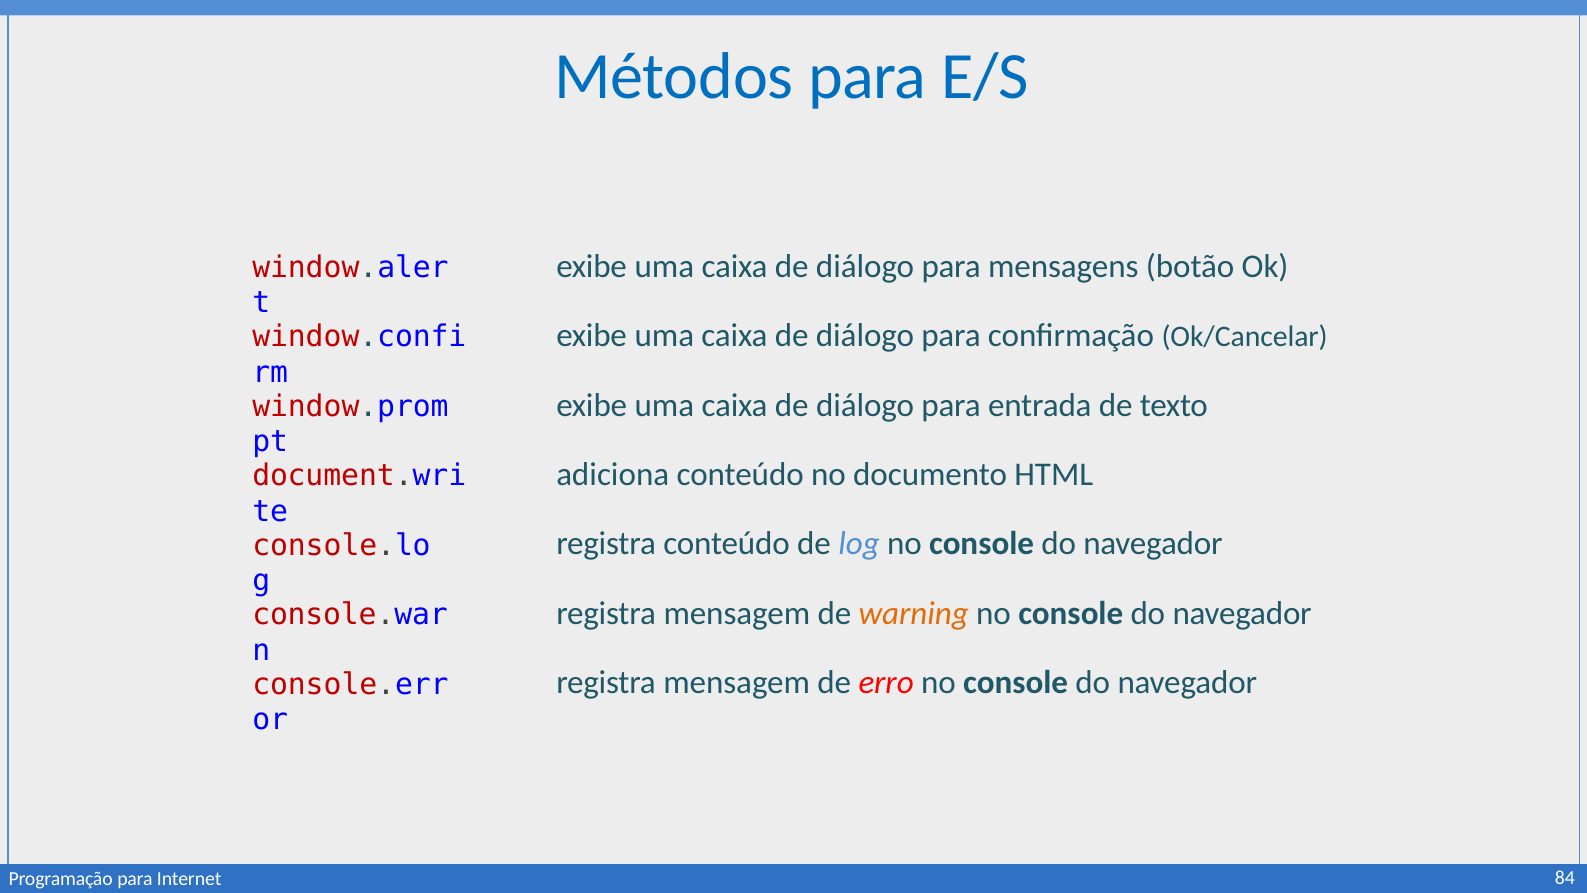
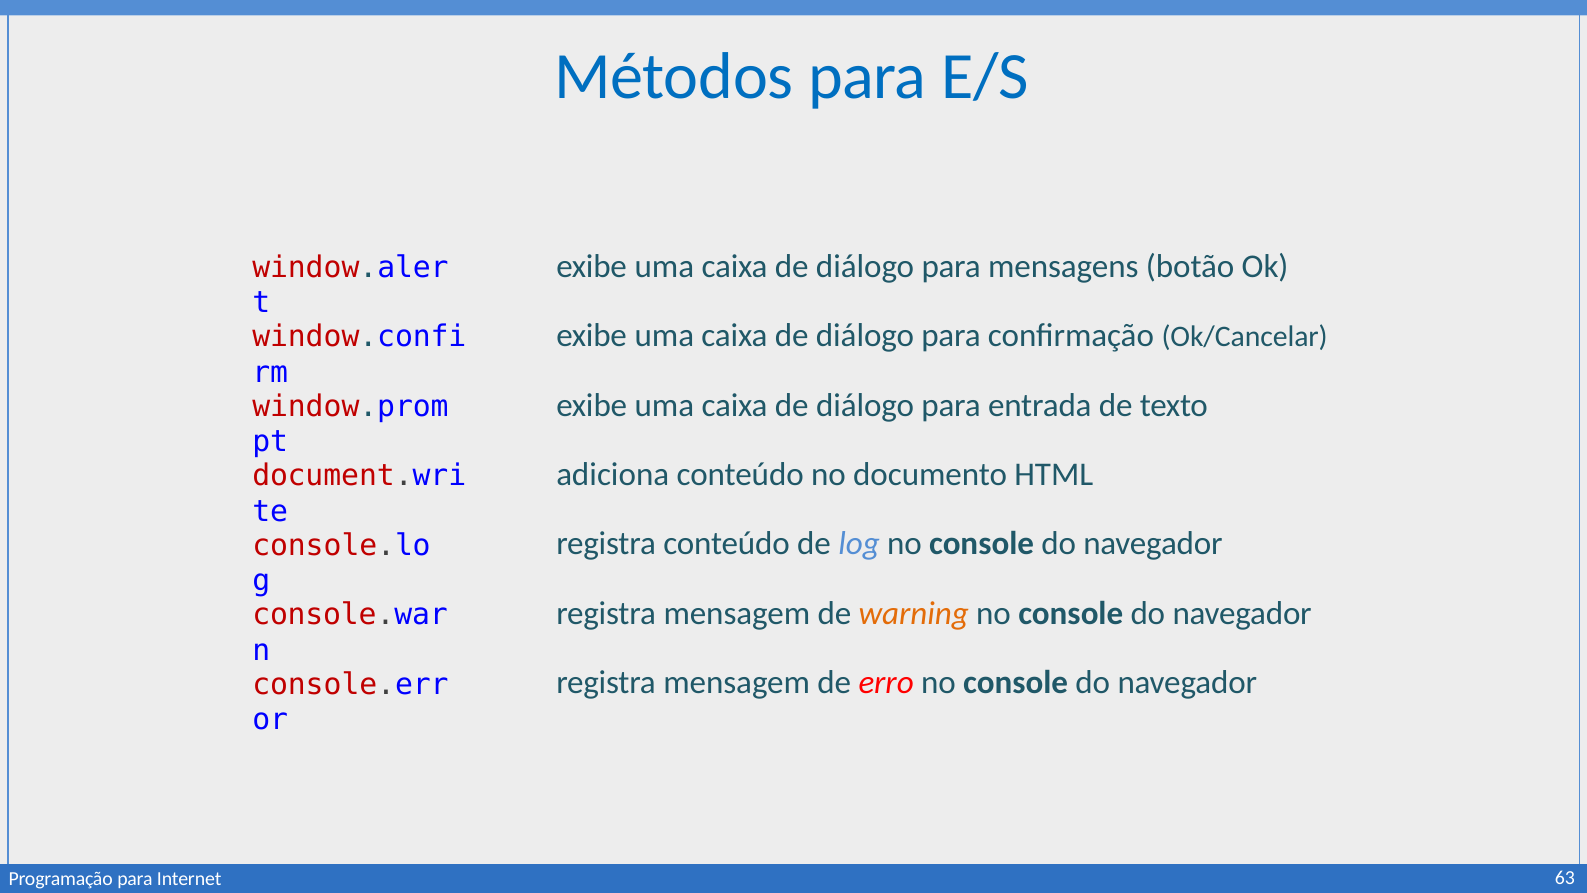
84: 84 -> 63
